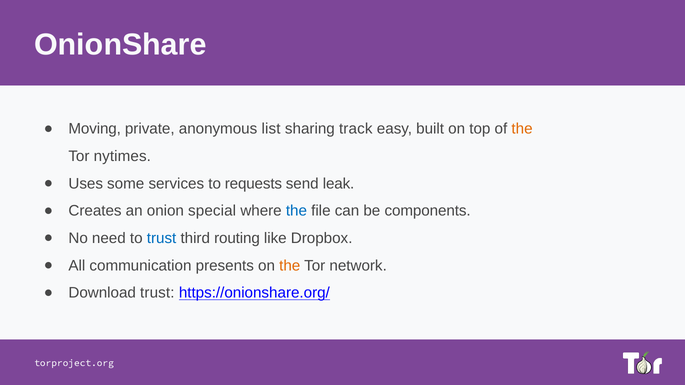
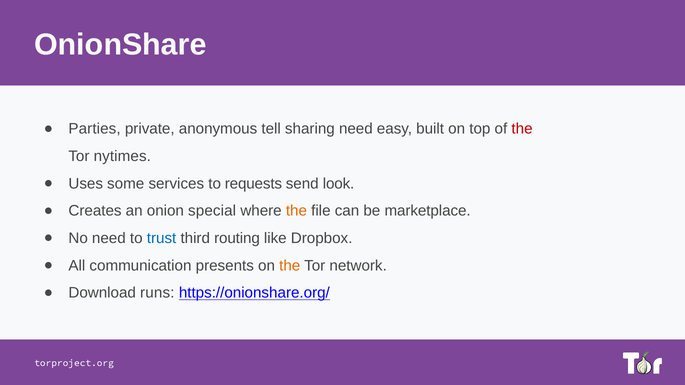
Moving: Moving -> Parties
list: list -> tell
sharing track: track -> need
the at (522, 129) colour: orange -> red
leak: leak -> look
the at (296, 211) colour: blue -> orange
components: components -> marketplace
Download trust: trust -> runs
